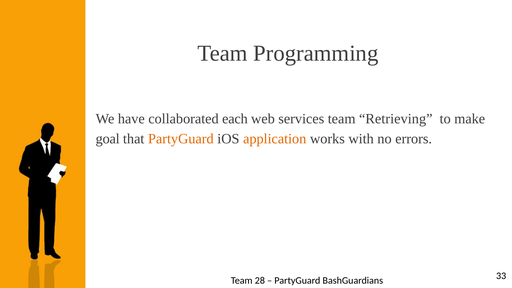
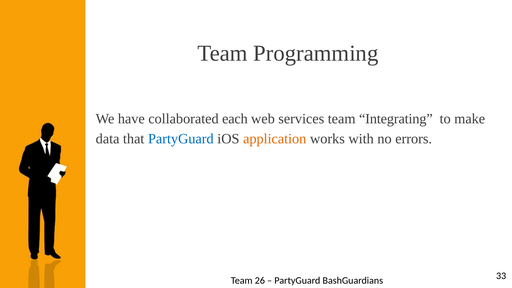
Retrieving: Retrieving -> Integrating
goal: goal -> data
PartyGuard at (181, 139) colour: orange -> blue
28: 28 -> 26
